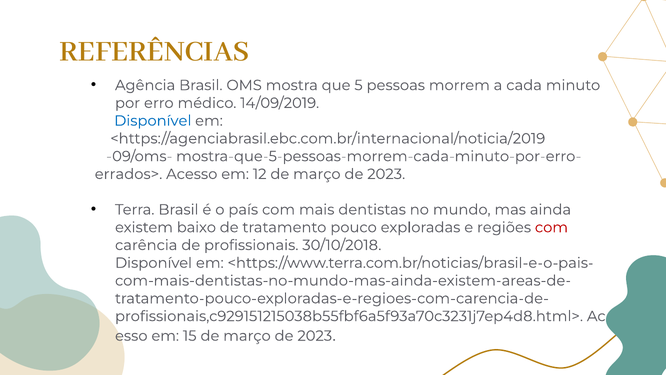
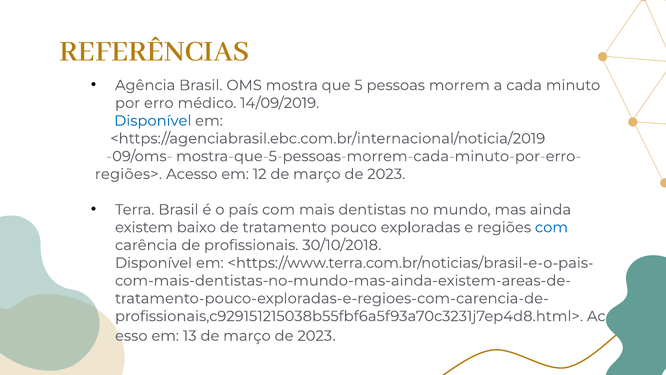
errados>: errados> -> regiões>
com at (551, 227) colour: red -> blue
15: 15 -> 13
